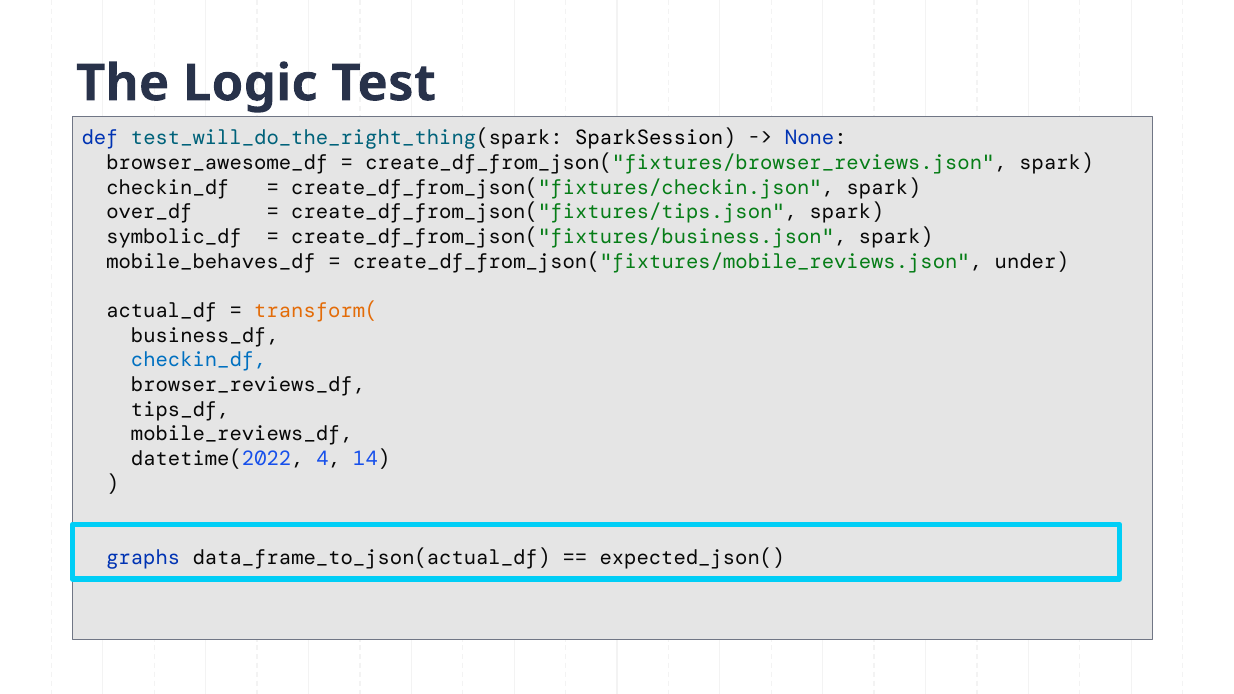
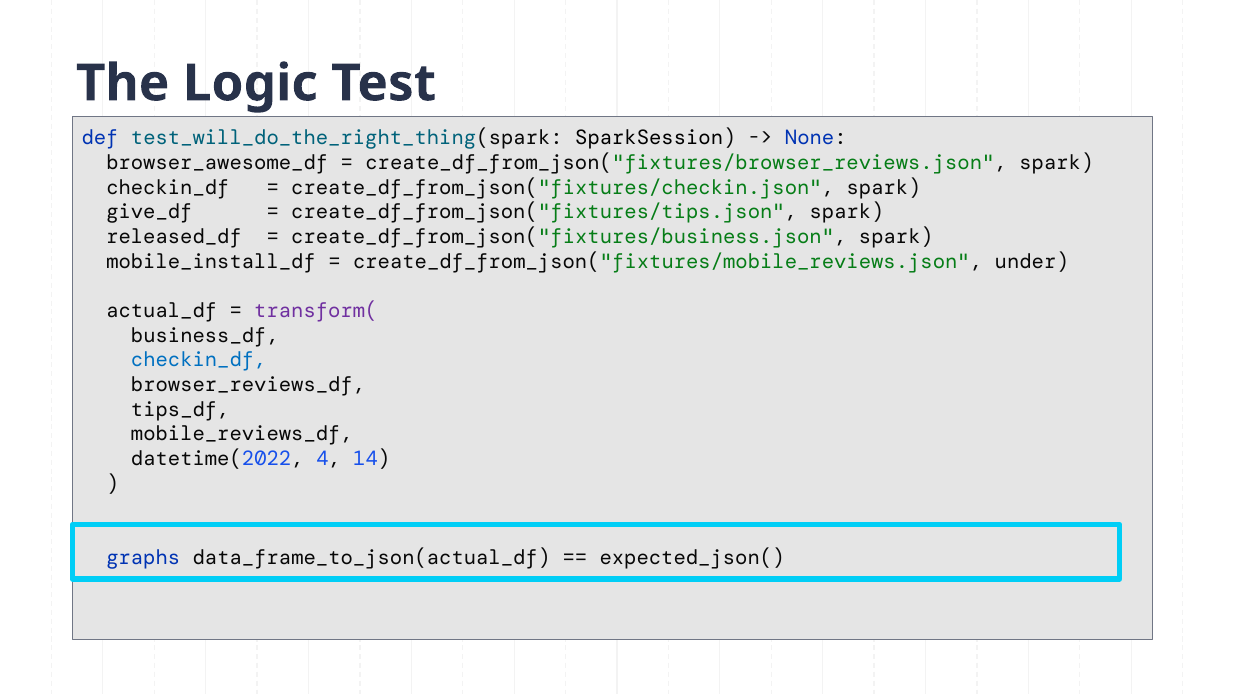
over_df: over_df -> give_df
symbolic_df: symbolic_df -> released_df
mobile_behaves_df: mobile_behaves_df -> mobile_install_df
transform( colour: orange -> purple
